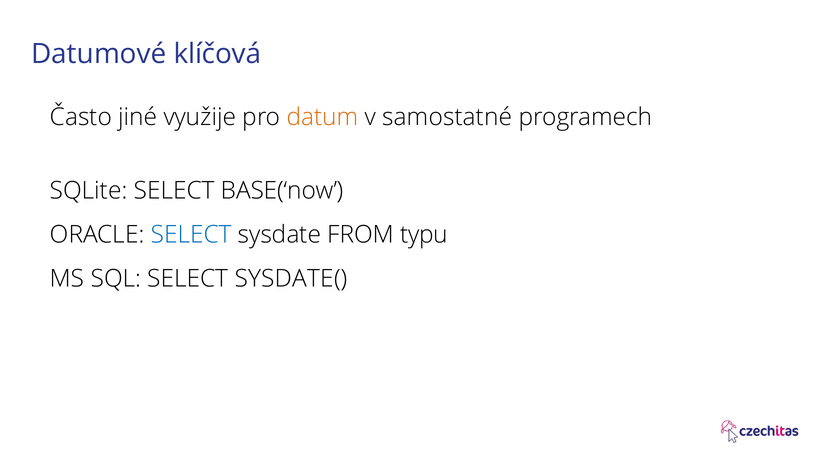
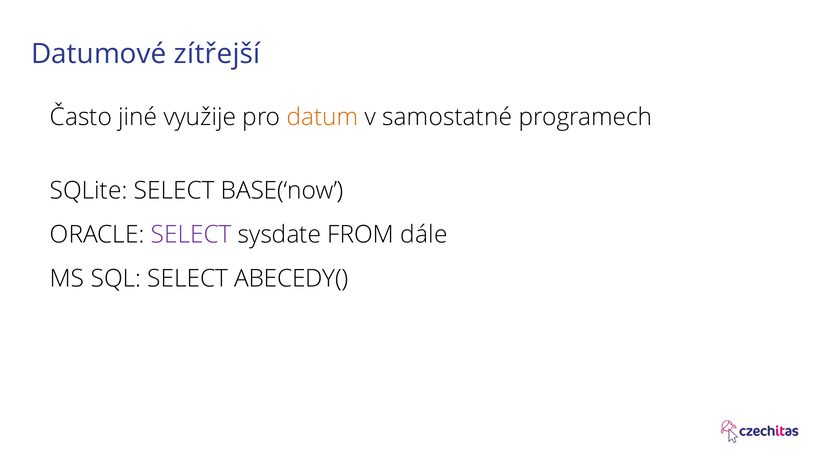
klíčová: klíčová -> zítřejší
SELECT at (191, 235) colour: blue -> purple
typu: typu -> dále
SYSDATE(: SYSDATE( -> ABECEDY(
